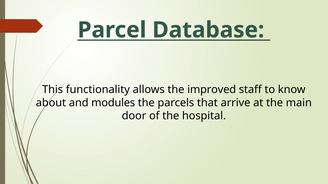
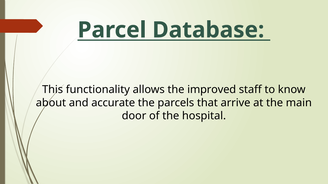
modules: modules -> accurate
